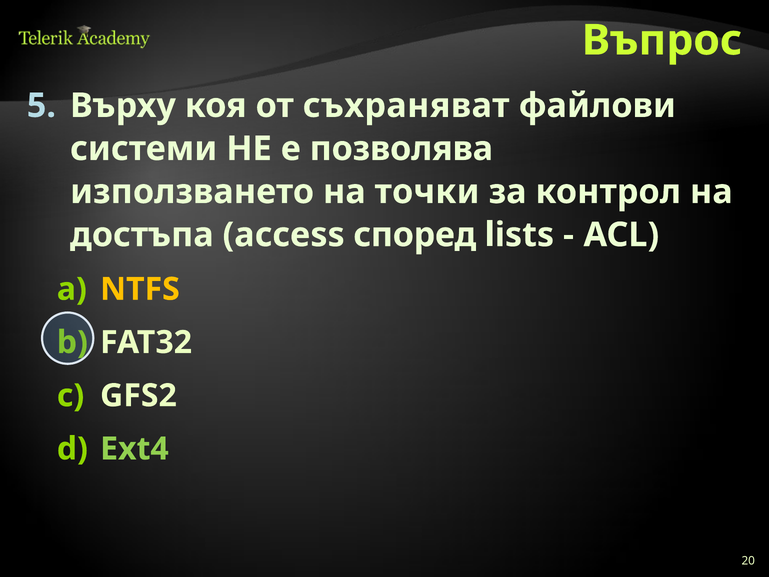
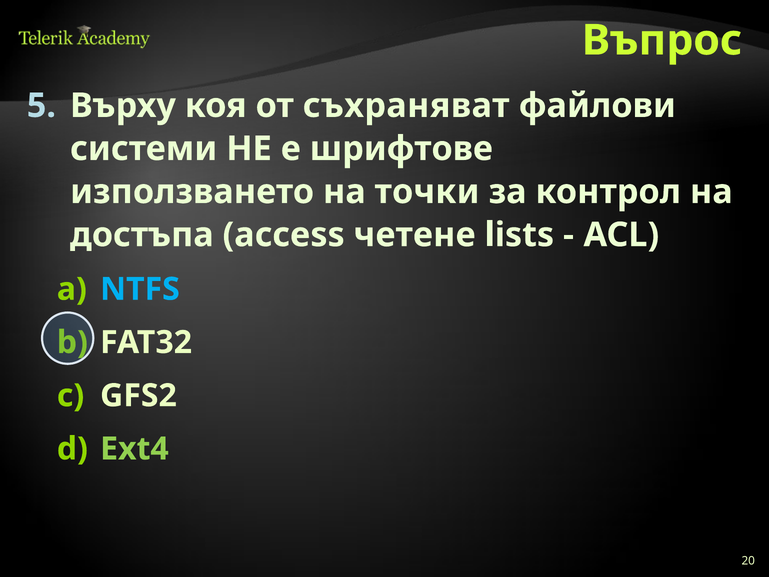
позволява: позволява -> шрифтове
според: според -> четене
NTFS colour: yellow -> light blue
